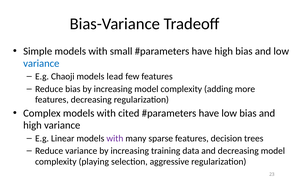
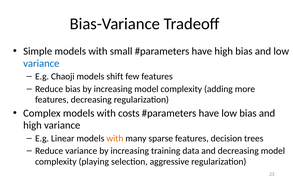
lead: lead -> shift
cited: cited -> costs
with at (115, 138) colour: purple -> orange
